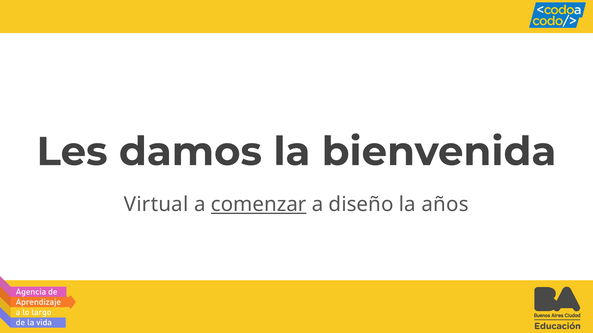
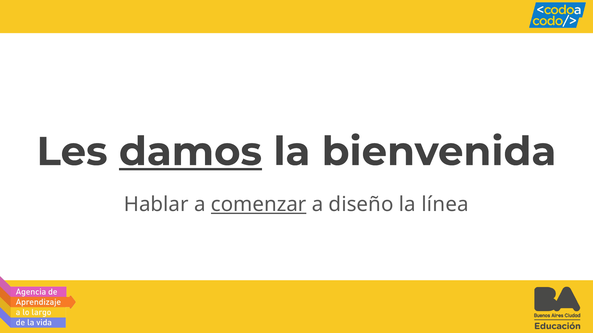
damos underline: none -> present
Virtual: Virtual -> Hablar
años: años -> línea
